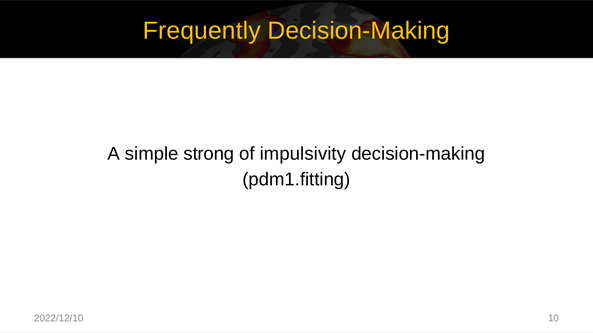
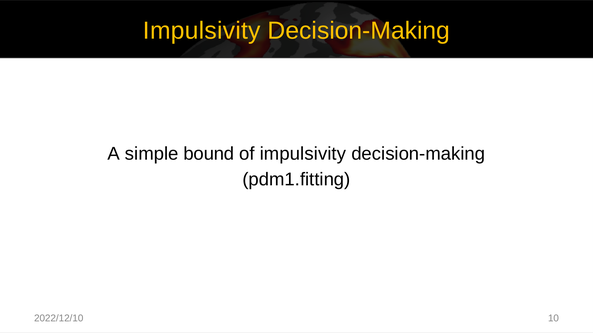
Frequently at (202, 31): Frequently -> Impulsivity
strong: strong -> bound
